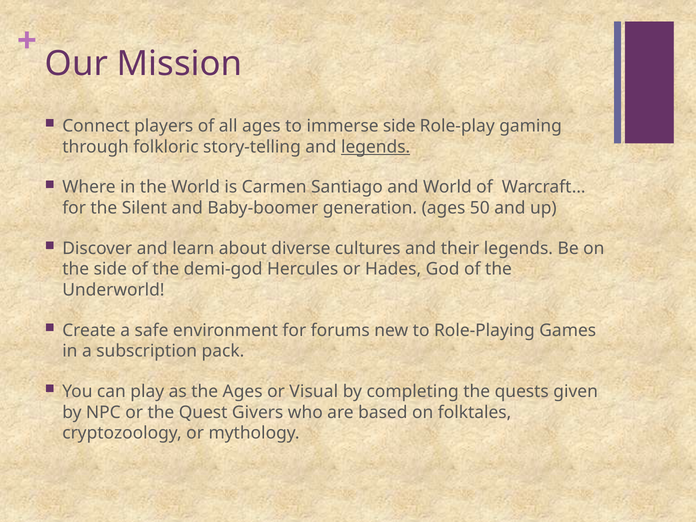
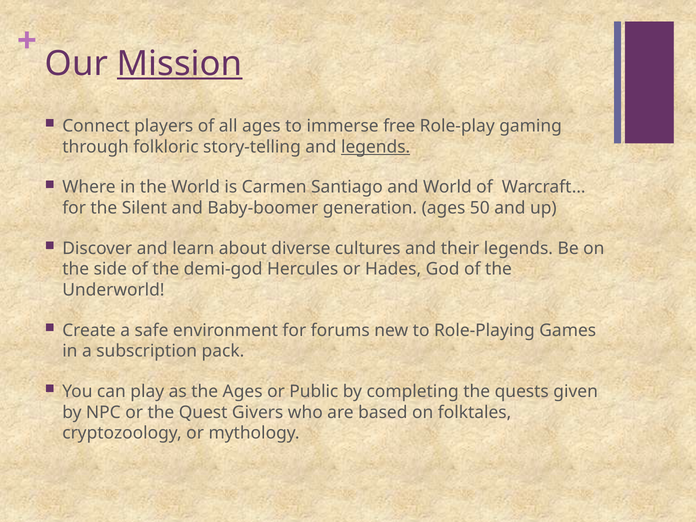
Mission underline: none -> present
immerse side: side -> free
Visual: Visual -> Public
